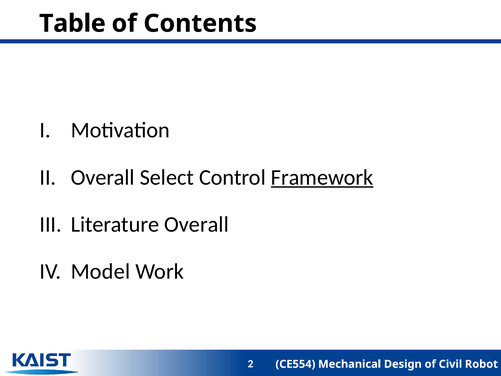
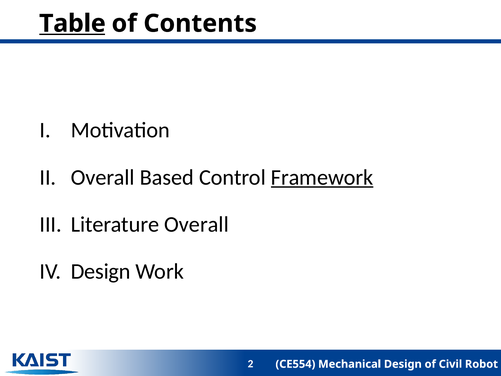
Table underline: none -> present
Select: Select -> Based
Model at (100, 271): Model -> Design
